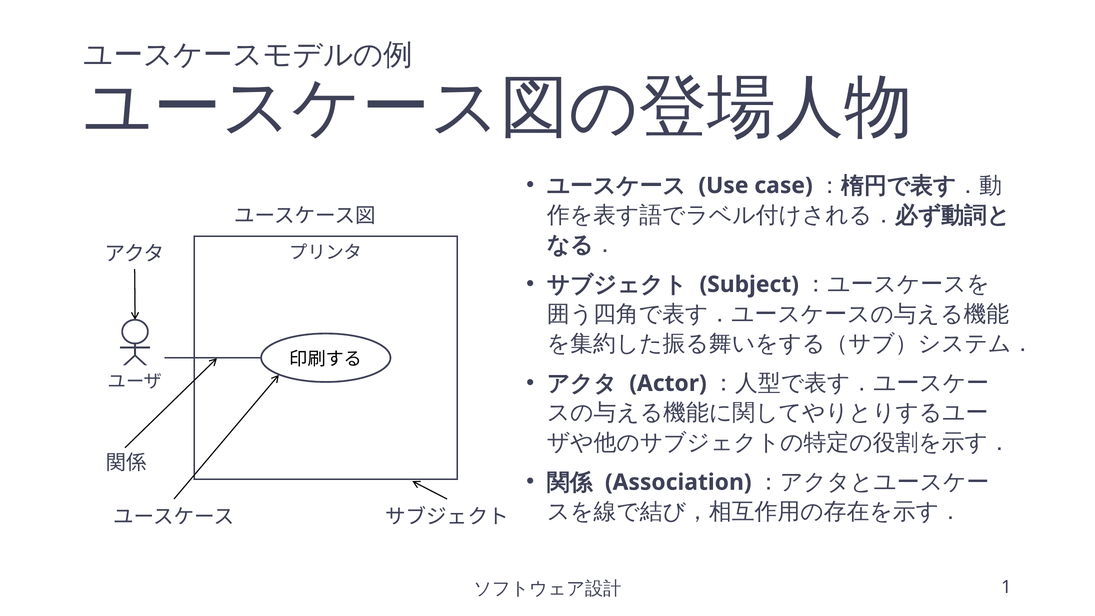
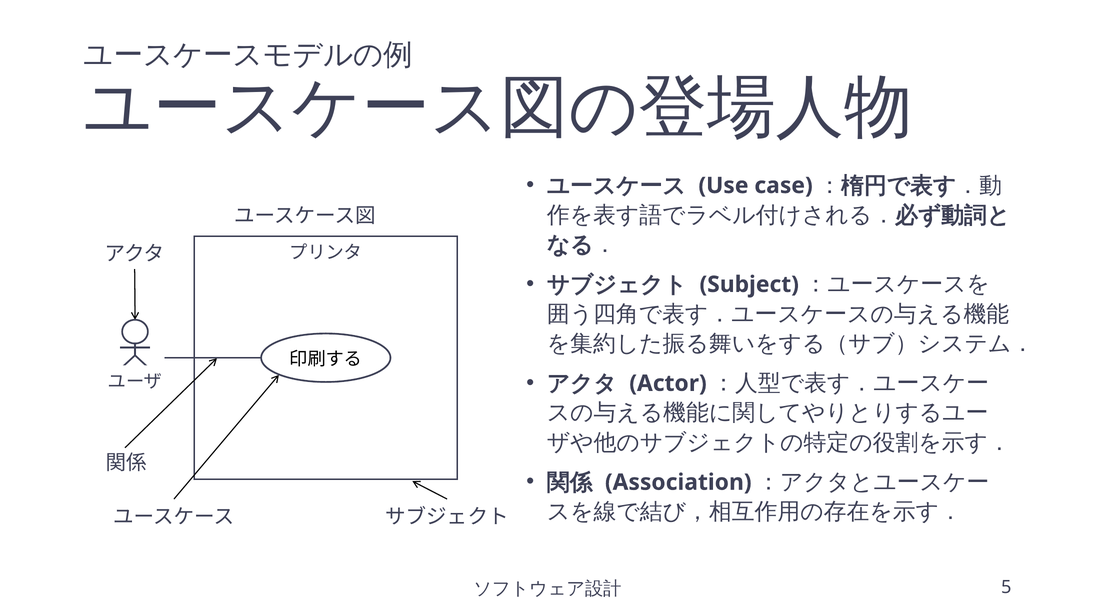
1: 1 -> 5
